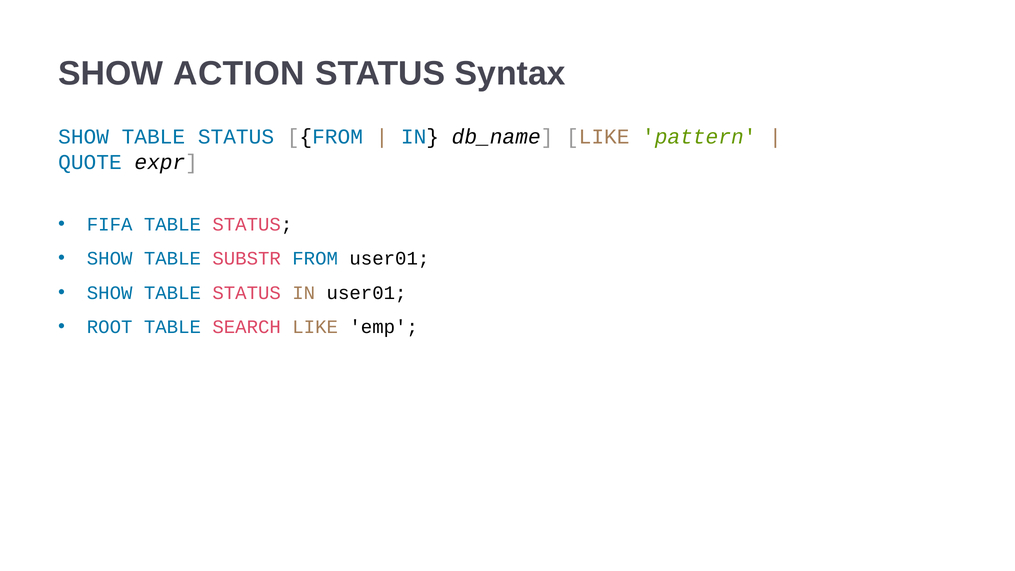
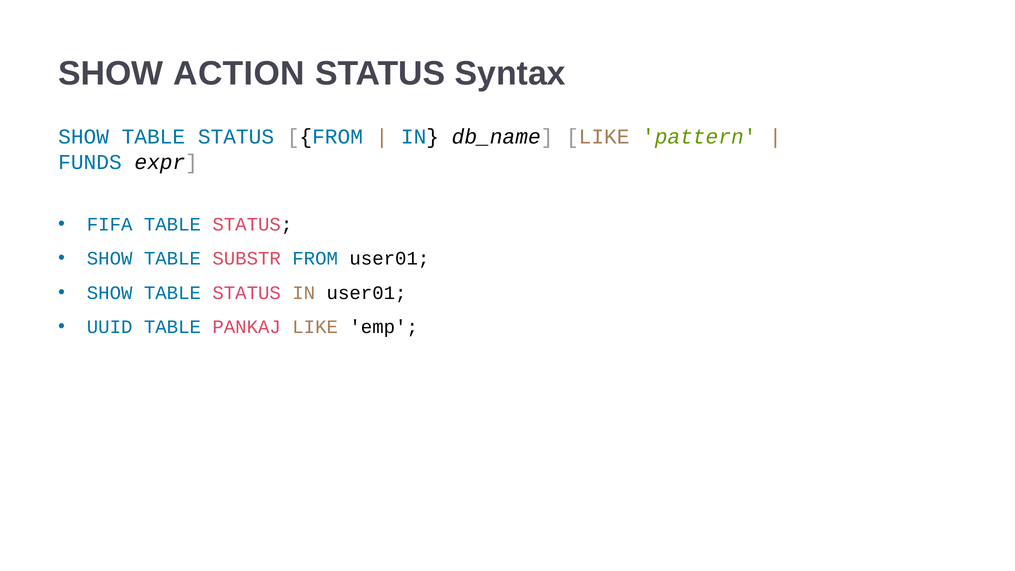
QUOTE: QUOTE -> FUNDS
ROOT: ROOT -> UUID
SEARCH: SEARCH -> PANKAJ
